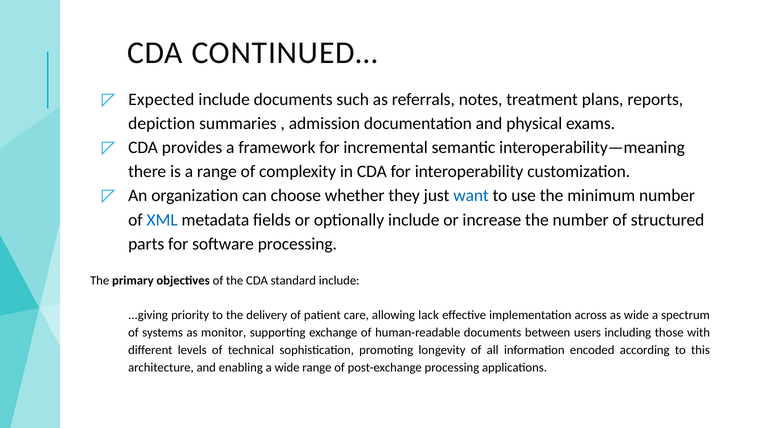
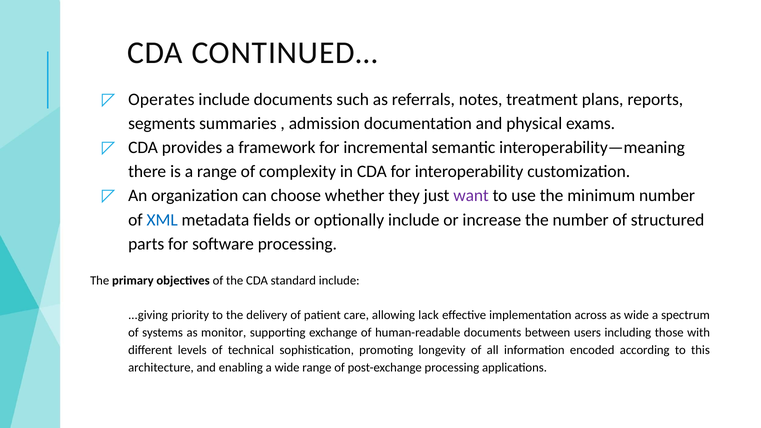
Expected: Expected -> Operates
depiction: depiction -> segments
want colour: blue -> purple
